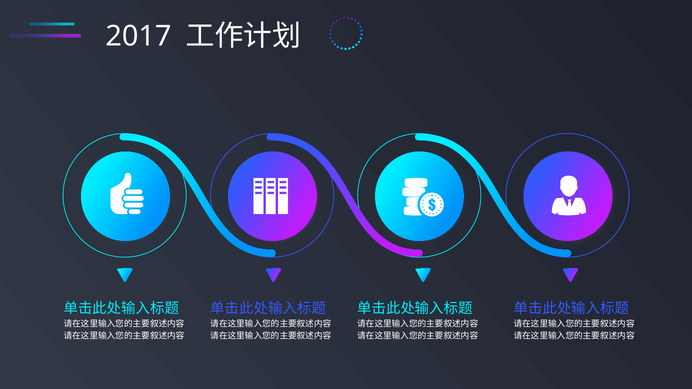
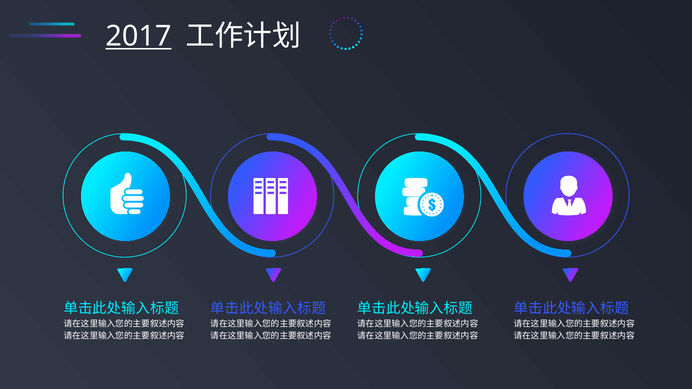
2017 underline: none -> present
